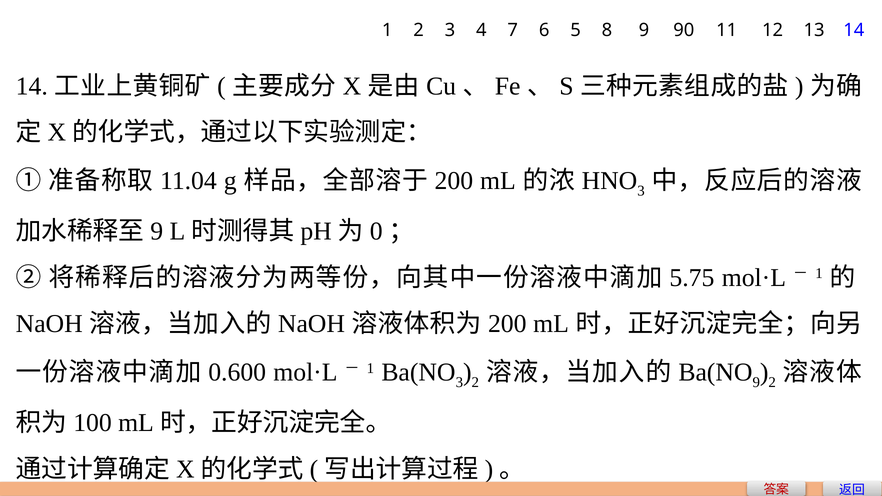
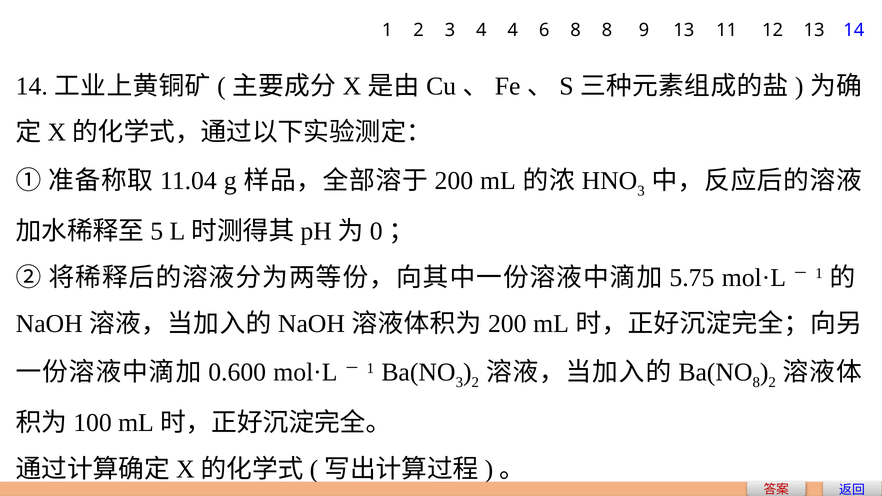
4 7: 7 -> 4
6 5: 5 -> 8
9 90: 90 -> 13
9 at (157, 231): 9 -> 5
9 at (756, 383): 9 -> 8
